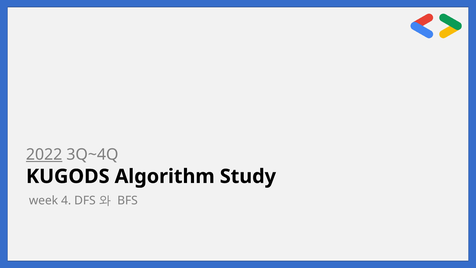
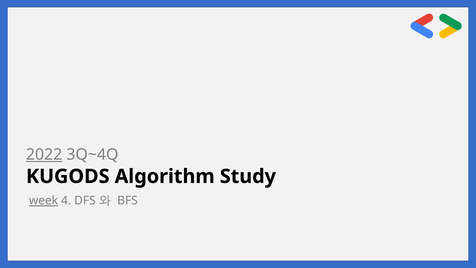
week underline: none -> present
